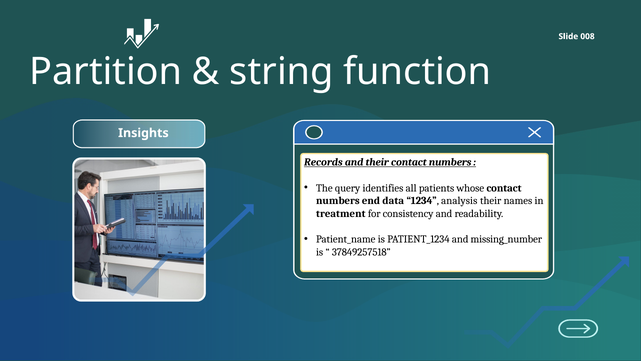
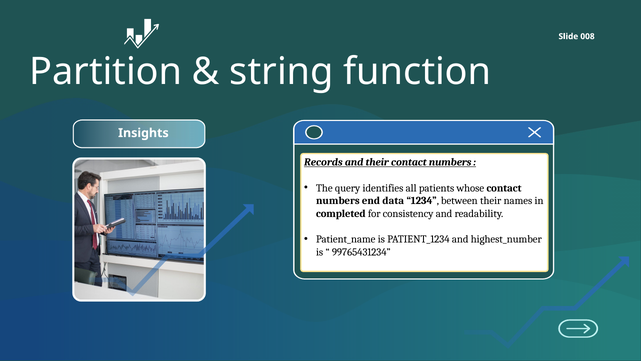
analysis: analysis -> between
treatment: treatment -> completed
missing_number: missing_number -> highest_number
37849257518: 37849257518 -> 99765431234
